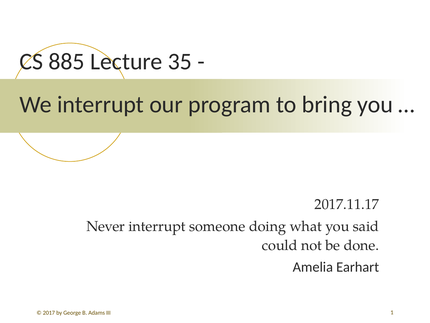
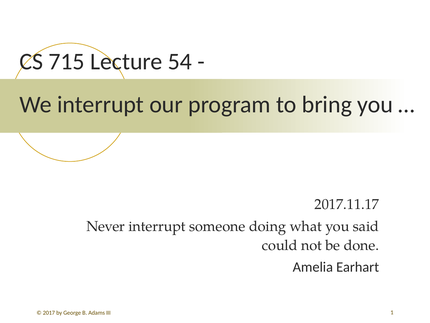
885: 885 -> 715
35: 35 -> 54
